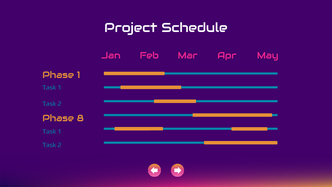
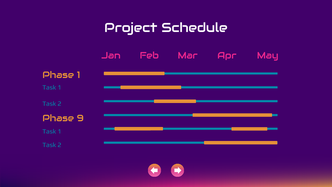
8: 8 -> 9
